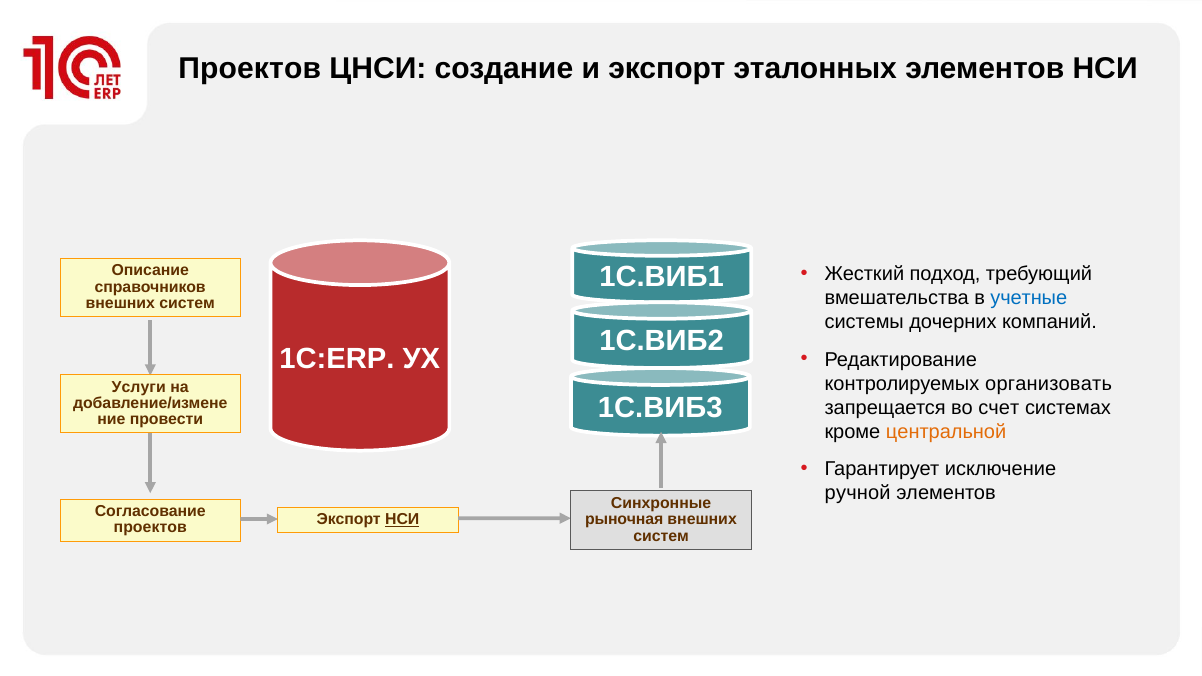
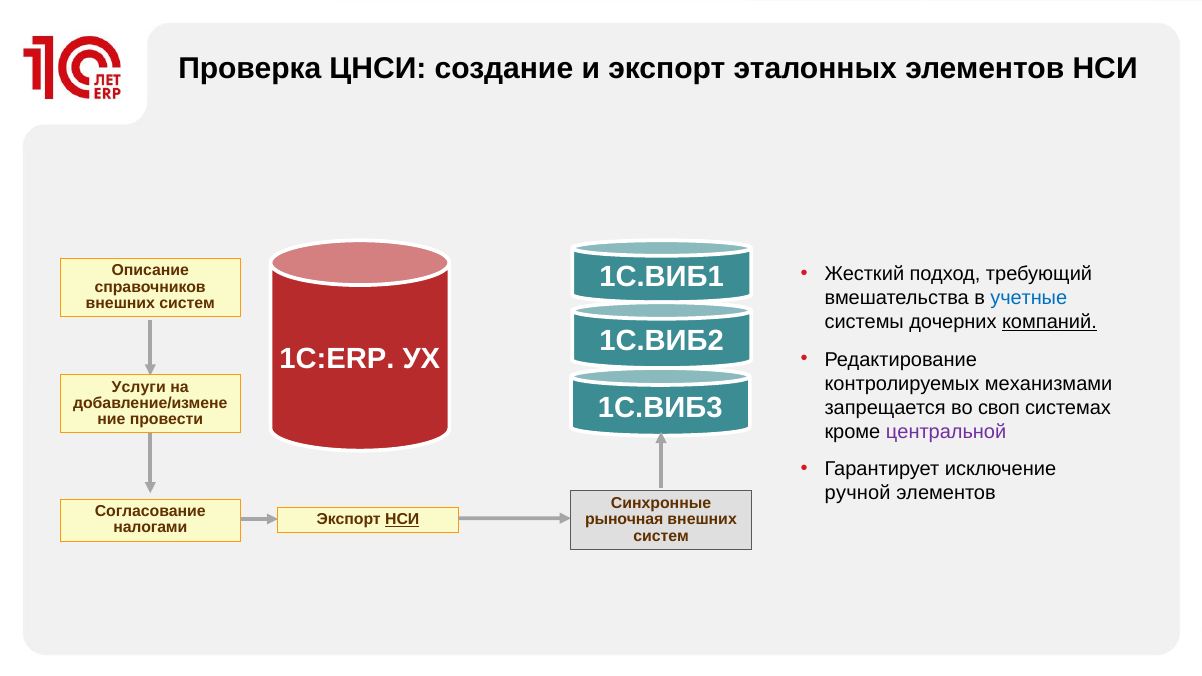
Проектов at (250, 68): Проектов -> Проверка
компаний underline: none -> present
организовать: организовать -> механизмами
счет: счет -> своп
центральной colour: orange -> purple
проектов at (150, 528): проектов -> налогами
